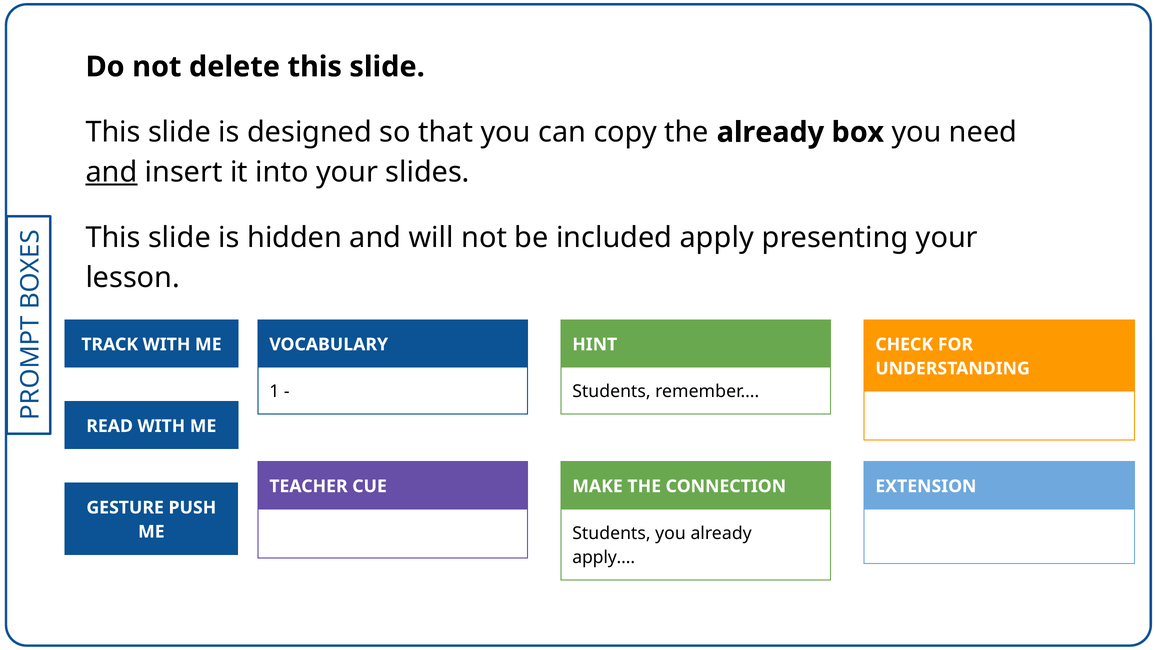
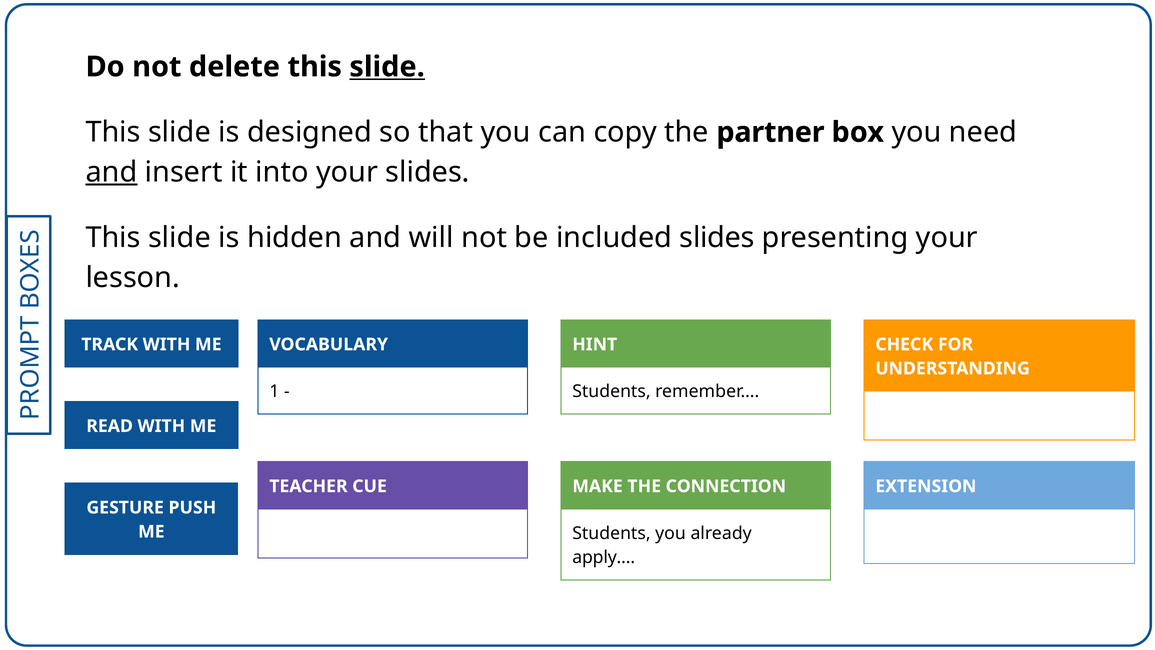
slide at (387, 67) underline: none -> present
the already: already -> partner
included apply: apply -> slides
